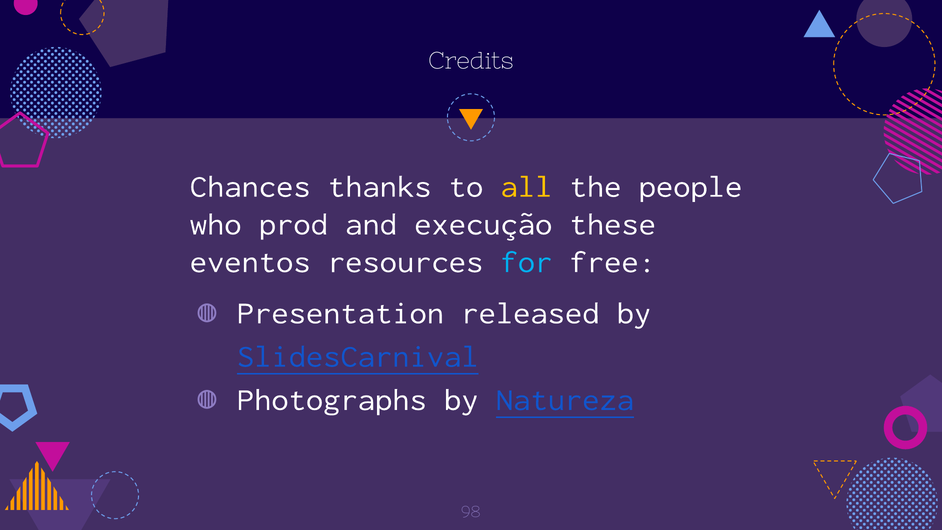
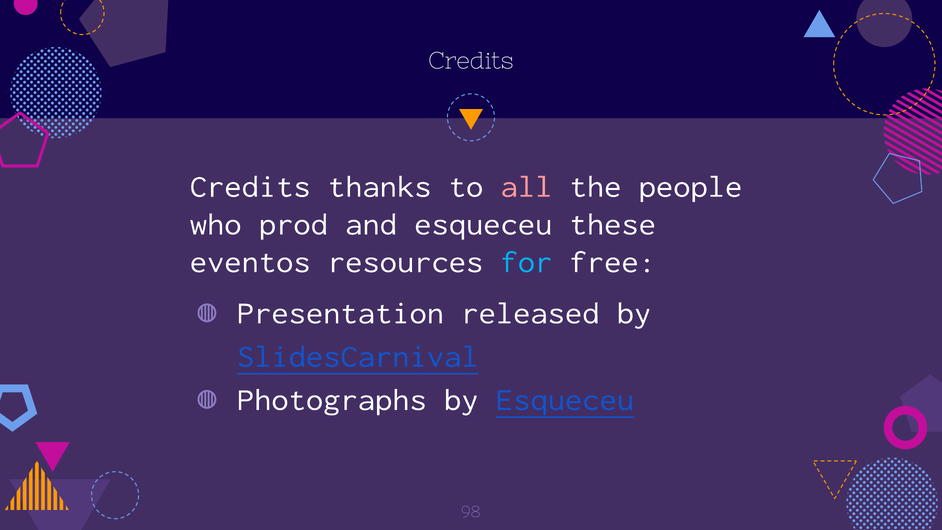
Chances at (250, 186): Chances -> Credits
all colour: yellow -> pink
and execução: execução -> esqueceu
by Natureza: Natureza -> Esqueceu
